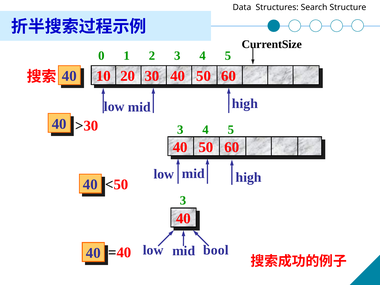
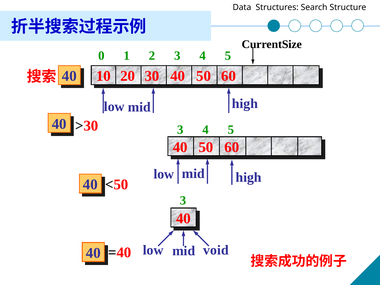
bool: bool -> void
